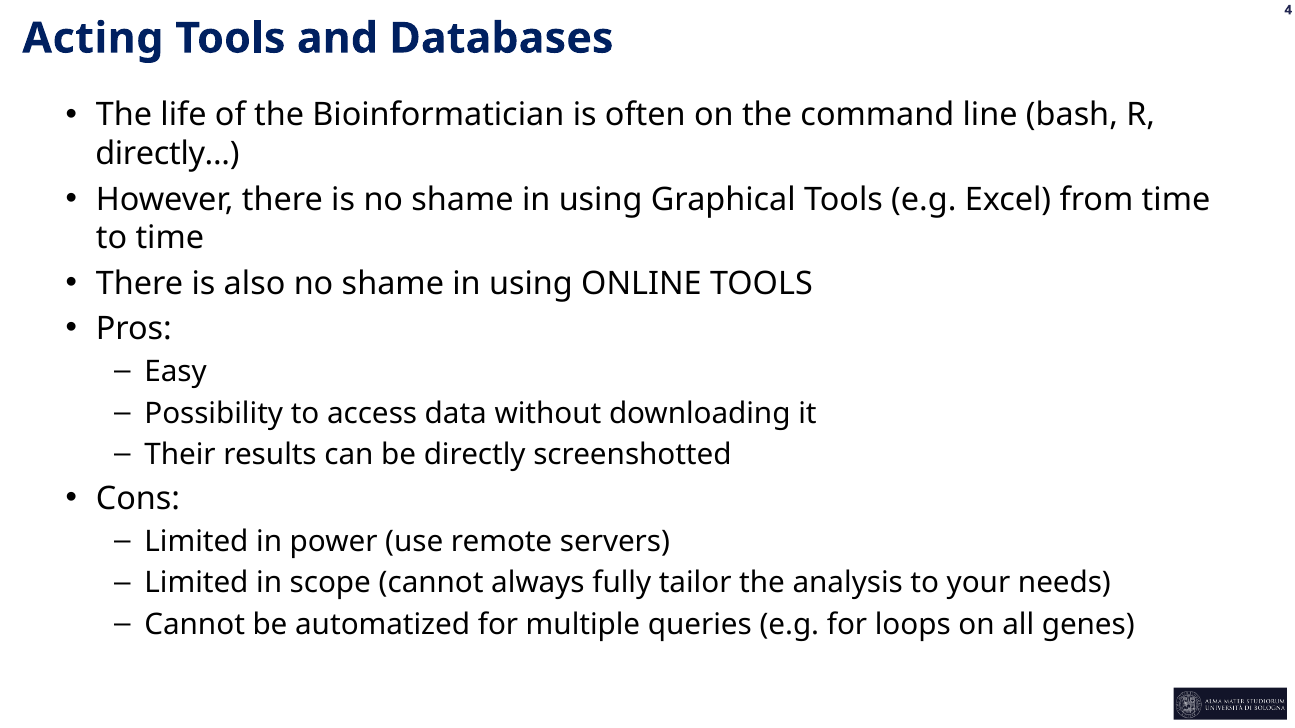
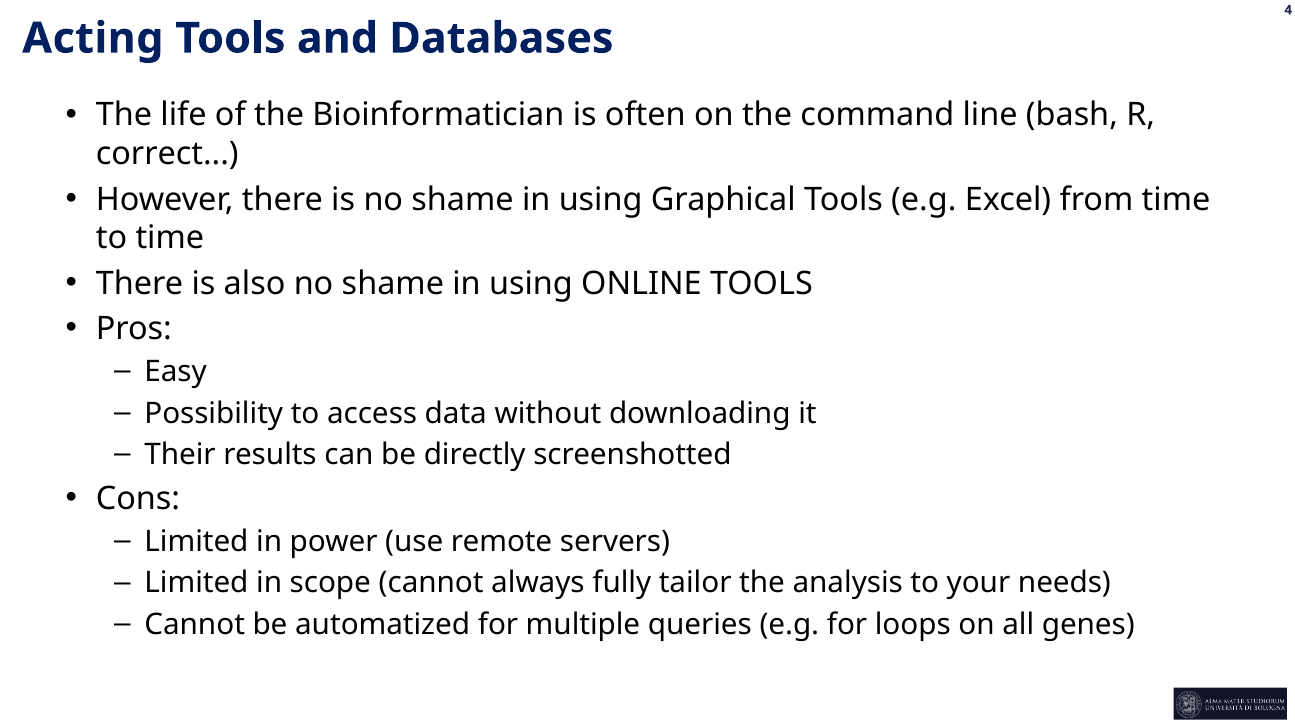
directly at (167, 154): directly -> correct
